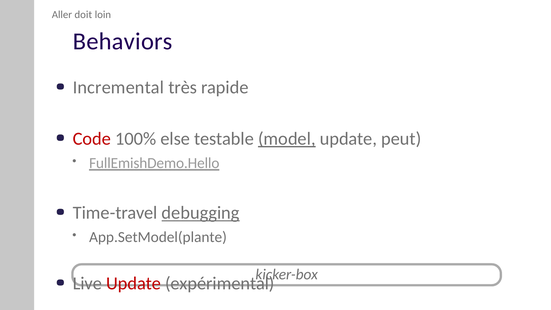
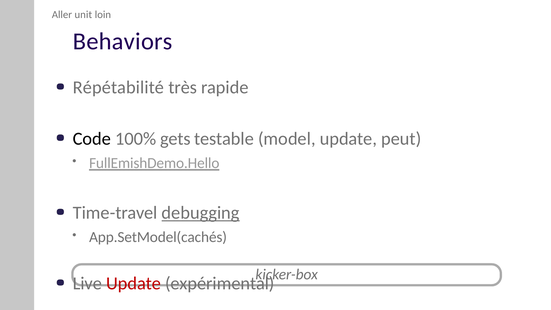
doit: doit -> unit
Incremental: Incremental -> Répétabilité
Code colour: red -> black
else: else -> gets
model underline: present -> none
App.SetModel(plante: App.SetModel(plante -> App.SetModel(cachés
